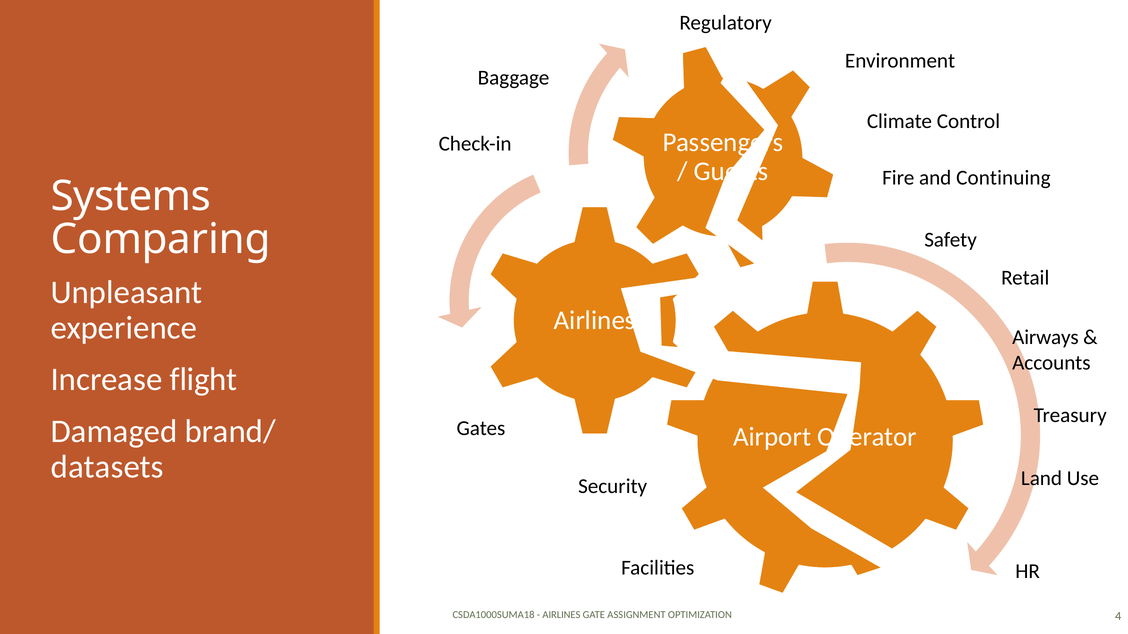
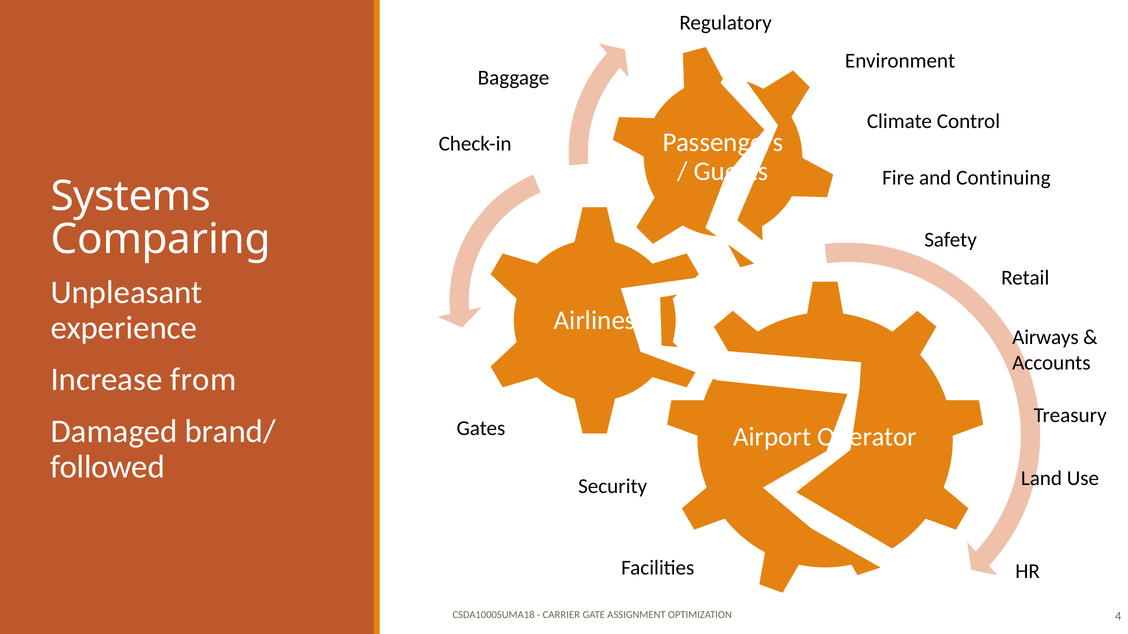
flight: flight -> from
datasets: datasets -> followed
AIRLINES at (561, 615): AIRLINES -> CARRIER
